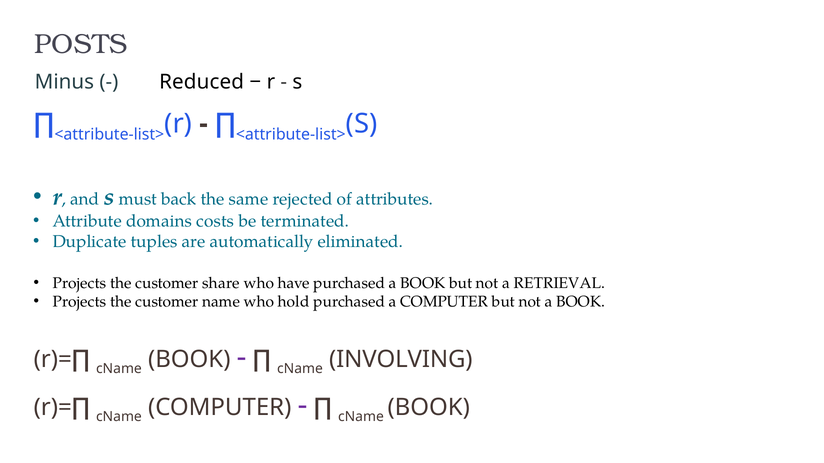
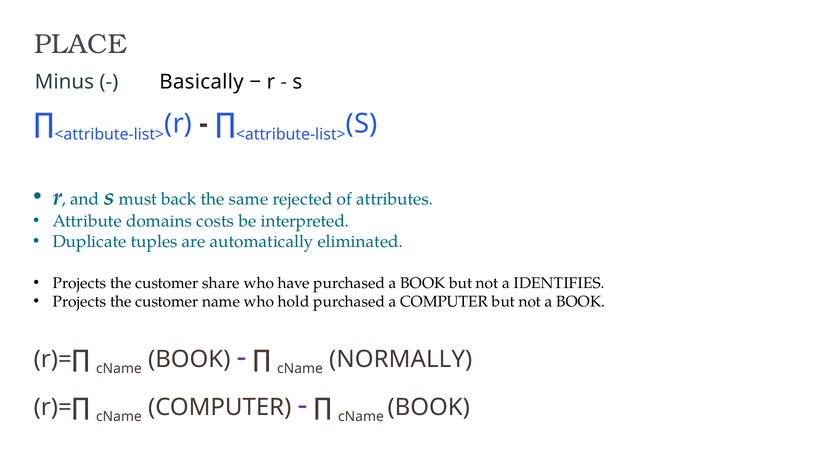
POSTS: POSTS -> PLACE
Reduced: Reduced -> Basically
terminated: terminated -> interpreted
RETRIEVAL: RETRIEVAL -> IDENTIFIES
INVOLVING: INVOLVING -> NORMALLY
